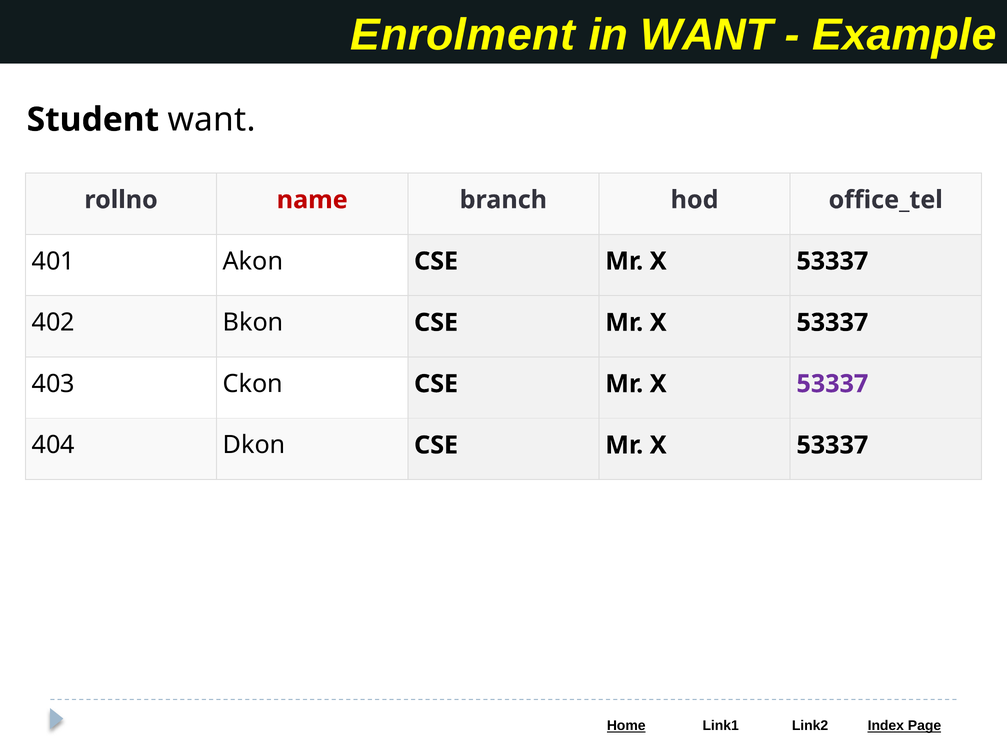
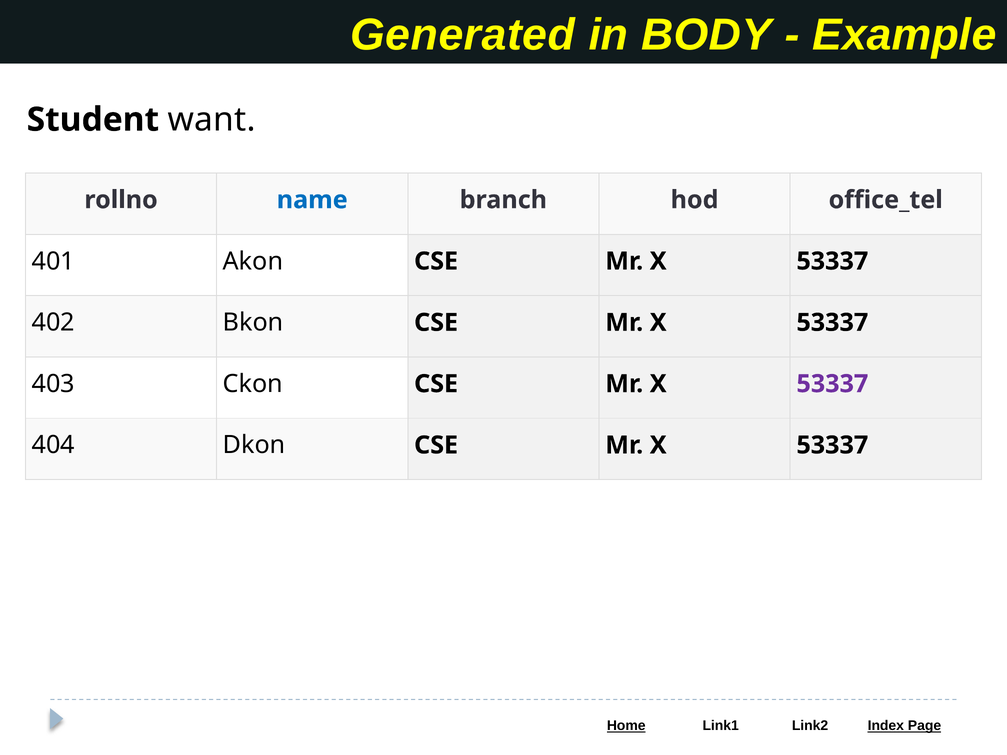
Enrolment: Enrolment -> Generated
in WANT: WANT -> BODY
name colour: red -> blue
